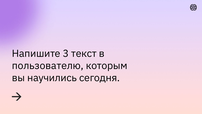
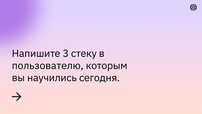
текст: текст -> стеку
